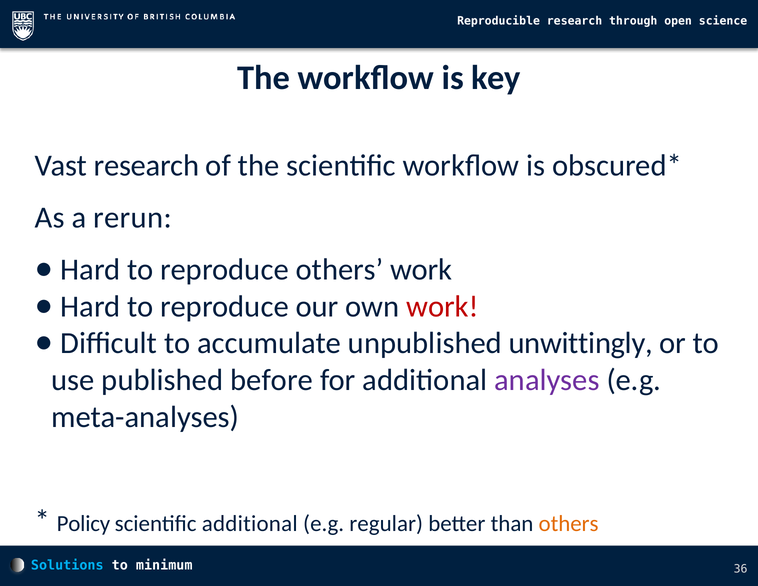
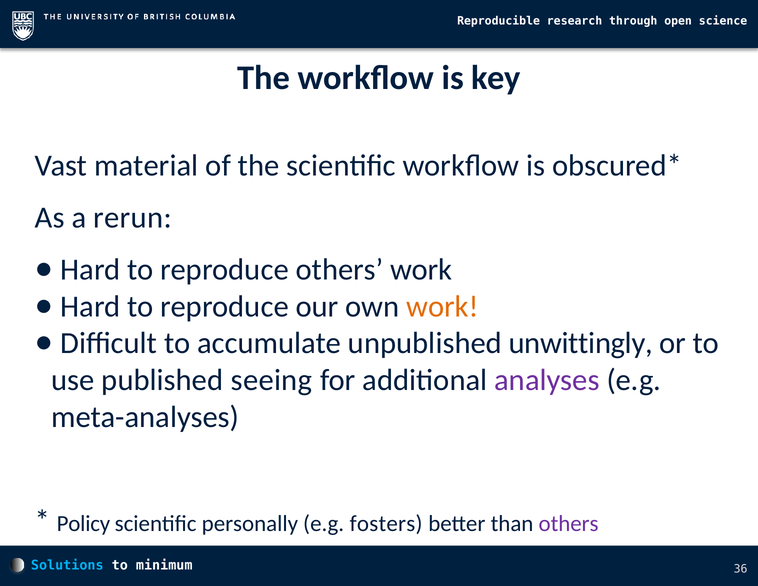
Vast research: research -> material
work at (443, 306) colour: red -> orange
before: before -> seeing
scientific additional: additional -> personally
regular: regular -> fosters
others at (569, 523) colour: orange -> purple
